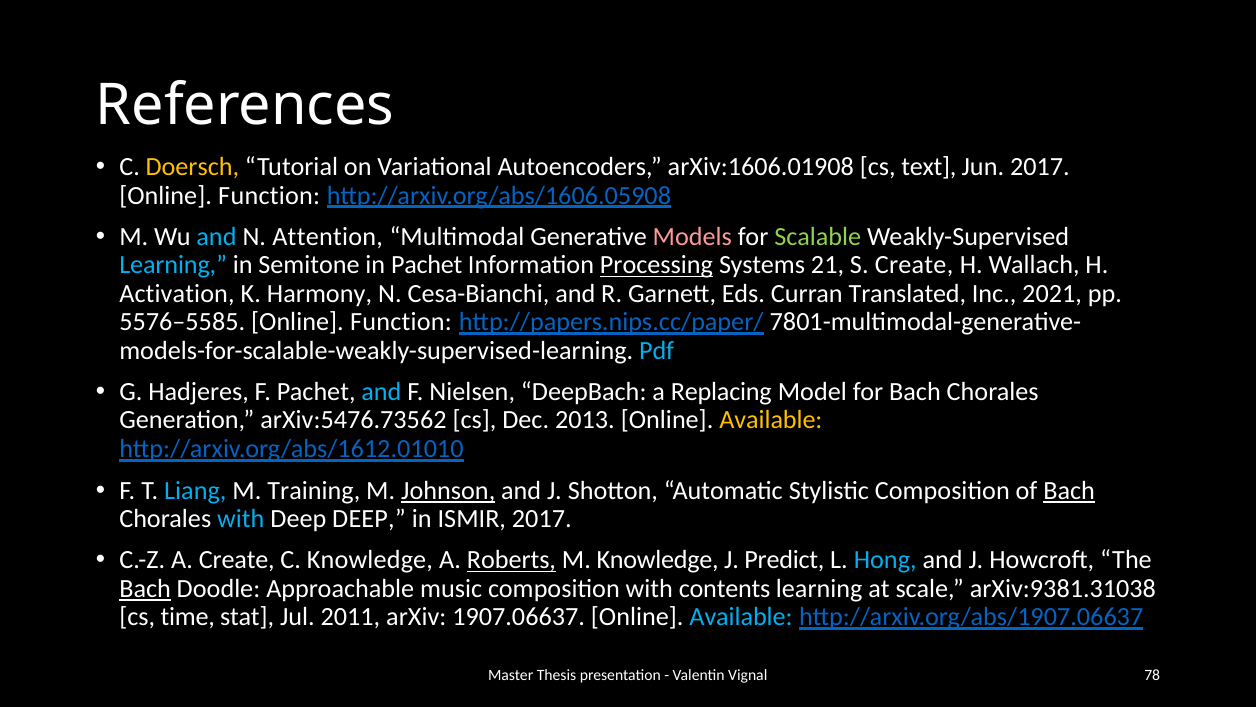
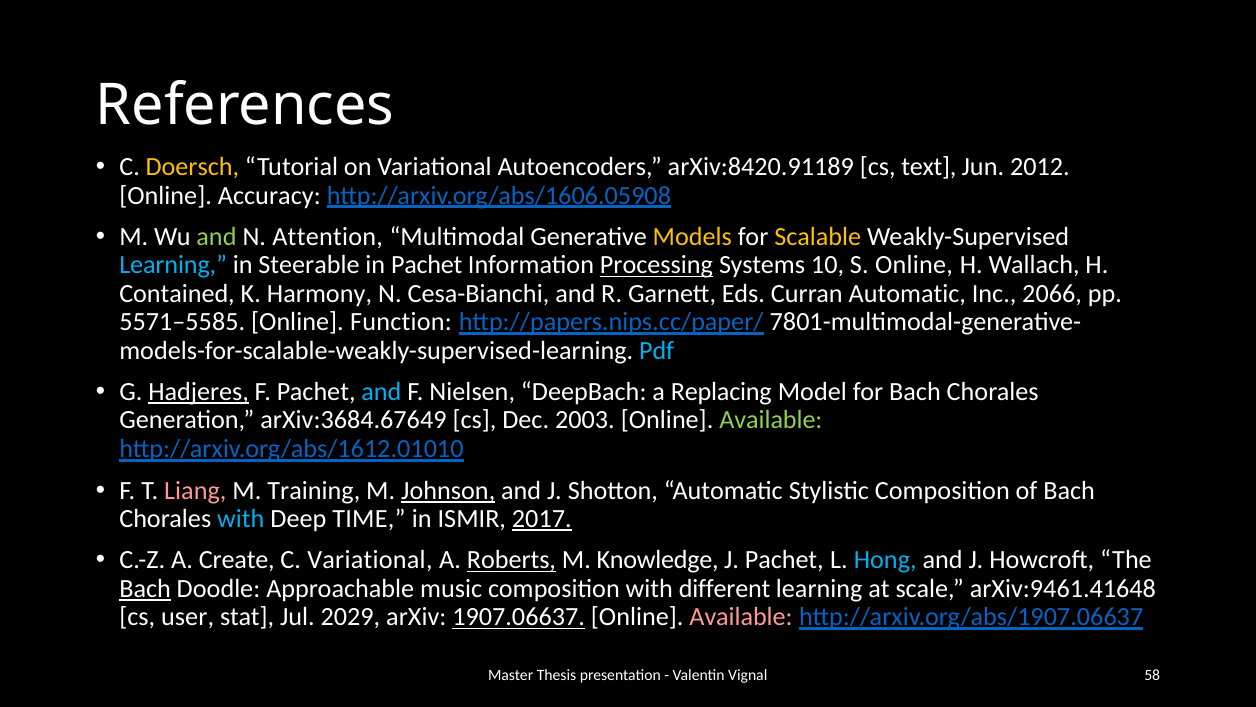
arXiv:1606.01908: arXiv:1606.01908 -> arXiv:8420.91189
Jun 2017: 2017 -> 2012
Function at (269, 195): Function -> Accuracy
and at (216, 237) colour: light blue -> light green
Models colour: pink -> yellow
Scalable colour: light green -> yellow
Semitone: Semitone -> Steerable
21: 21 -> 10
S Create: Create -> Online
Activation: Activation -> Contained
Curran Translated: Translated -> Automatic
2021: 2021 -> 2066
5576–5585: 5576–5585 -> 5571–5585
Hadjeres underline: none -> present
arXiv:5476.73562: arXiv:5476.73562 -> arXiv:3684.67649
2013: 2013 -> 2003
Available at (771, 420) colour: yellow -> light green
Liang colour: light blue -> pink
Bach at (1069, 490) underline: present -> none
Deep DEEP: DEEP -> TIME
2017 at (542, 518) underline: none -> present
C Knowledge: Knowledge -> Variational
J Predict: Predict -> Pachet
contents: contents -> different
arXiv:9381.31038: arXiv:9381.31038 -> arXiv:9461.41648
time: time -> user
2011: 2011 -> 2029
1907.06637 underline: none -> present
Available at (741, 617) colour: light blue -> pink
78: 78 -> 58
